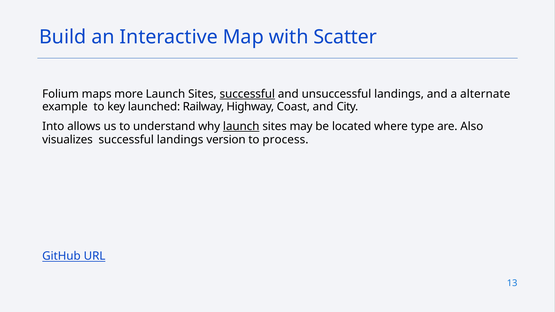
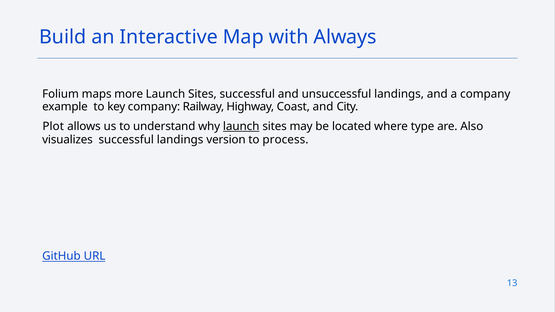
Scatter: Scatter -> Always
successful at (247, 94) underline: present -> none
a alternate: alternate -> company
key launched: launched -> company
Into: Into -> Plot
